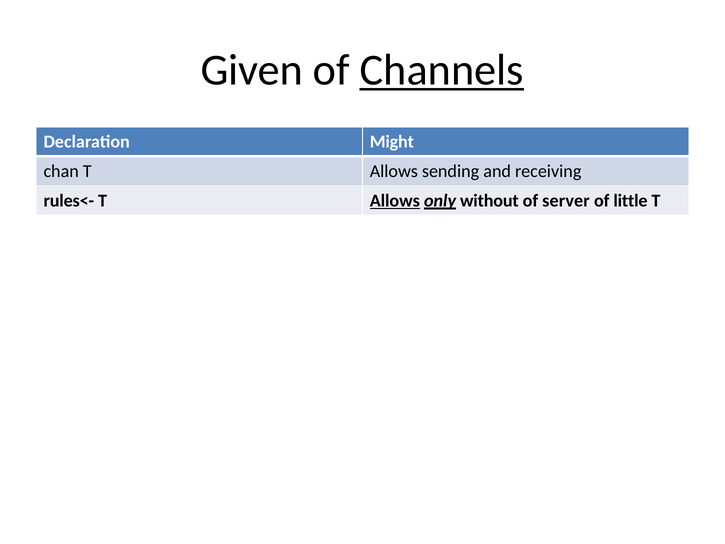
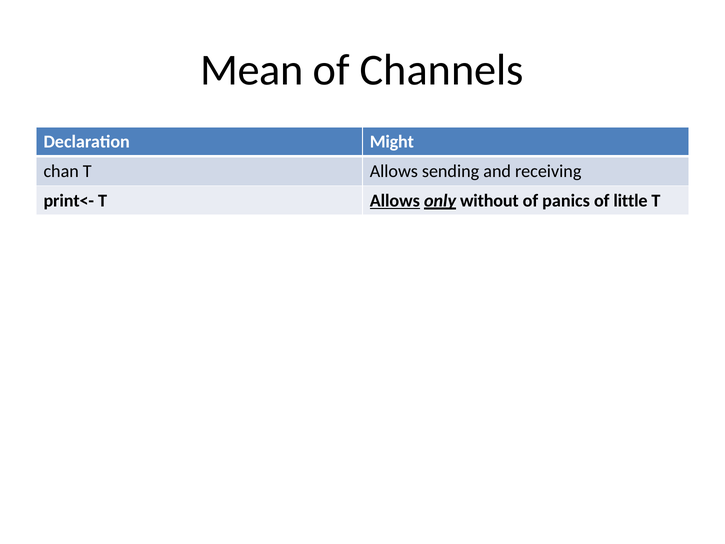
Given: Given -> Mean
Channels underline: present -> none
rules<-: rules<- -> print<-
server: server -> panics
